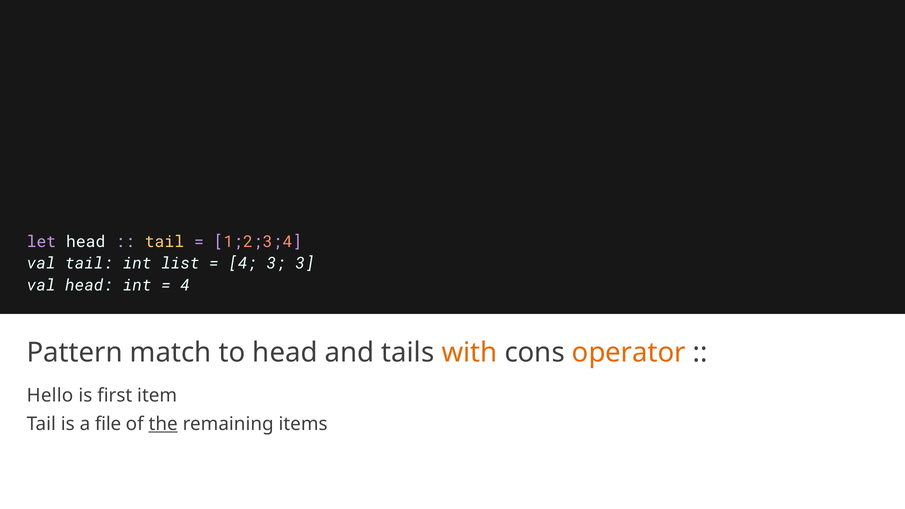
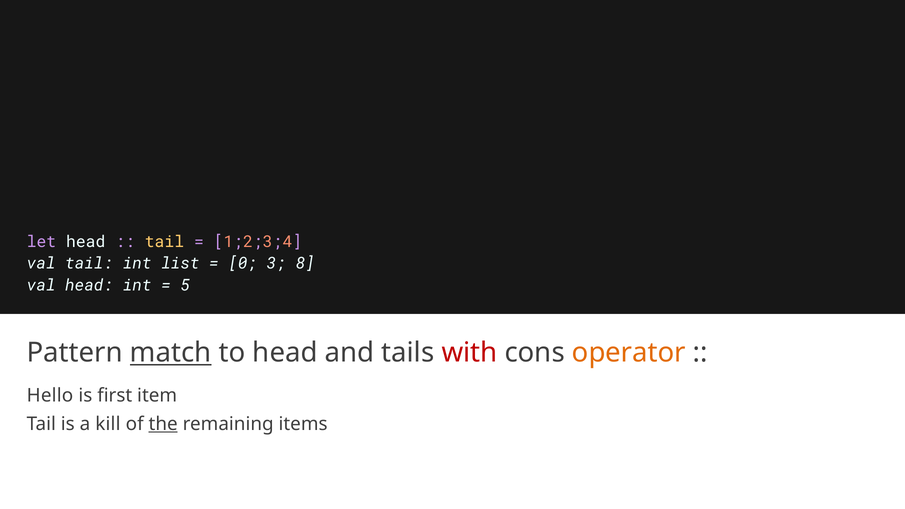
4 at (243, 264): 4 -> 0
3 3: 3 -> 8
4 at (185, 285): 4 -> 5
match underline: none -> present
with colour: orange -> red
file: file -> kill
